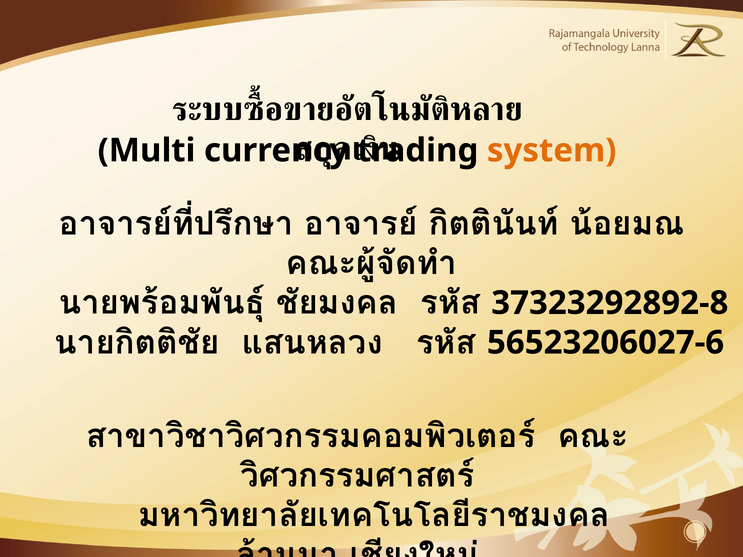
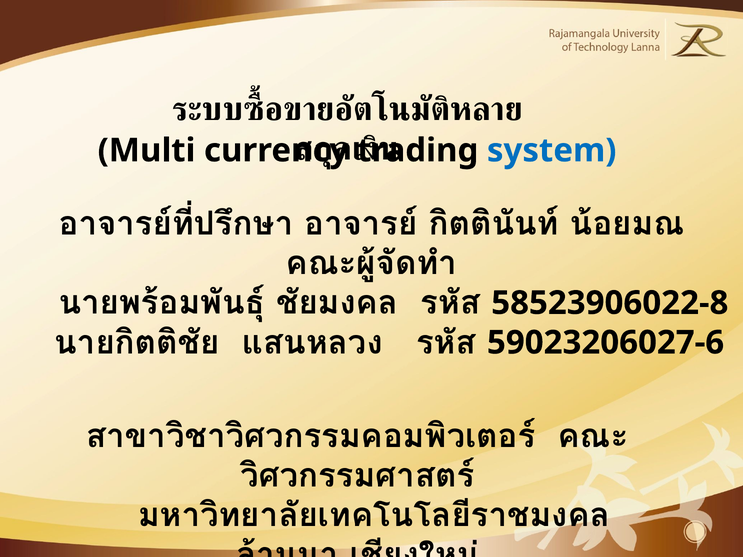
system colour: orange -> blue
37323292892-8: 37323292892-8 -> 58523906022-8
56523206027-6: 56523206027-6 -> 59023206027-6
